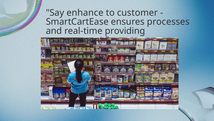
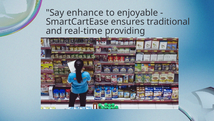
customer: customer -> enjoyable
processes: processes -> traditional
